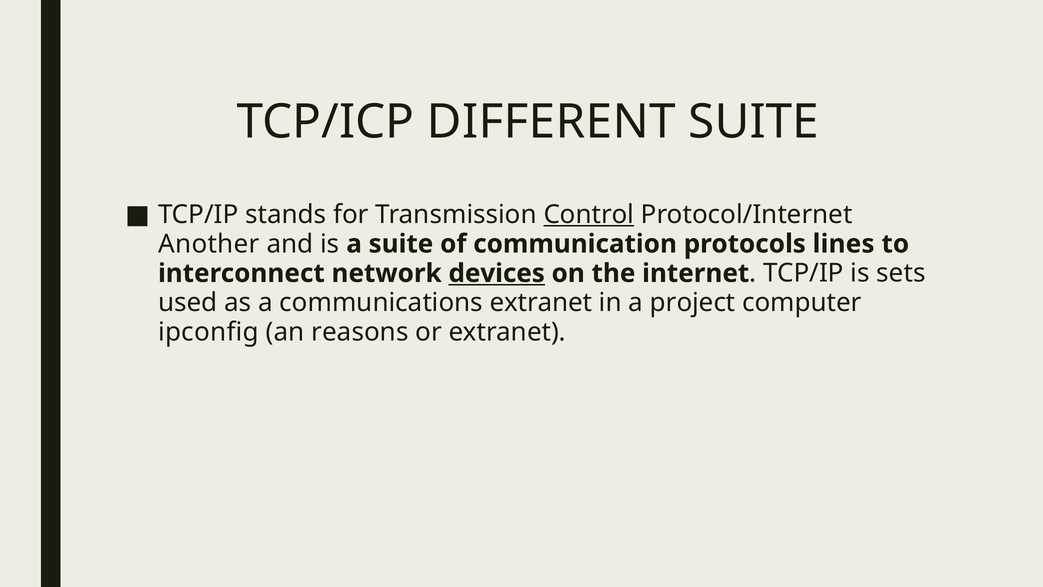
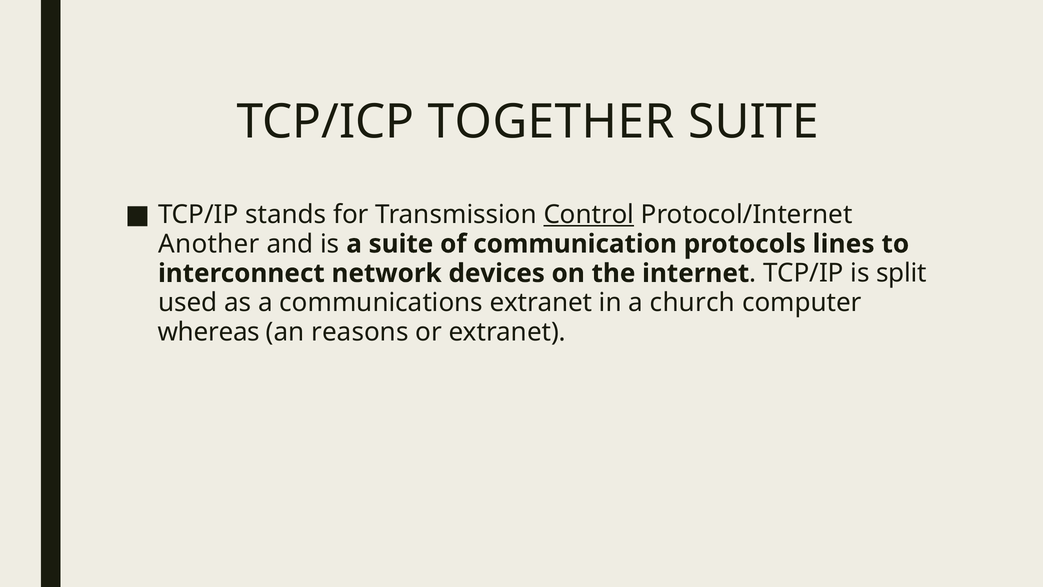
DIFFERENT: DIFFERENT -> TOGETHER
devices underline: present -> none
sets: sets -> split
project: project -> church
ipconfig: ipconfig -> whereas
